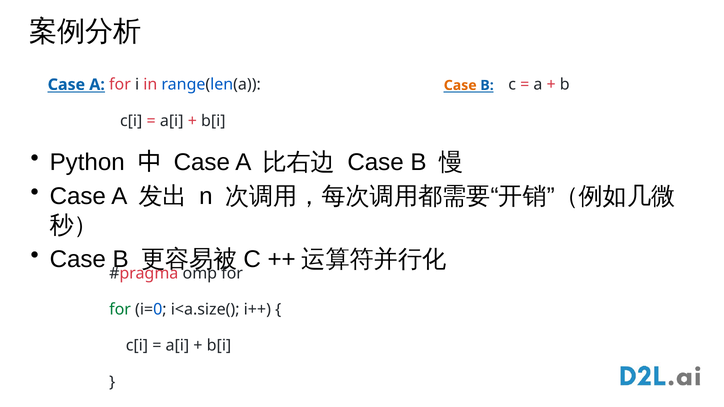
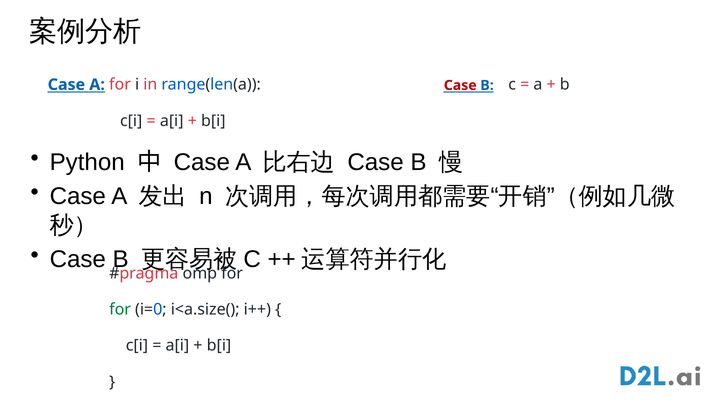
Case at (460, 85) colour: orange -> red
